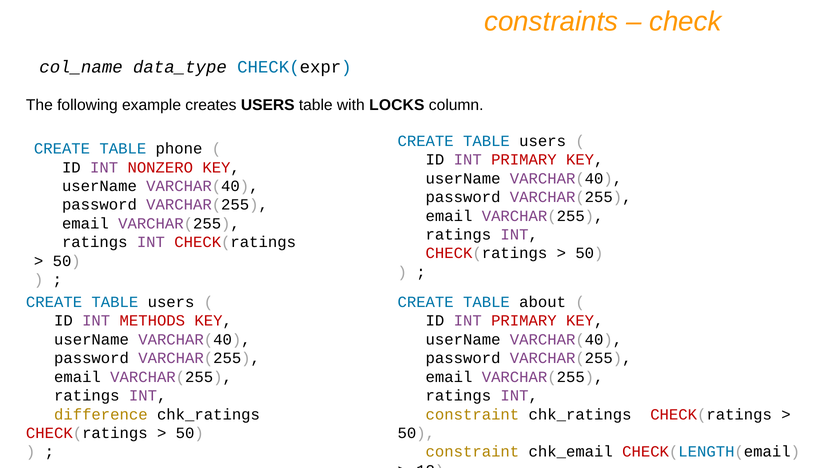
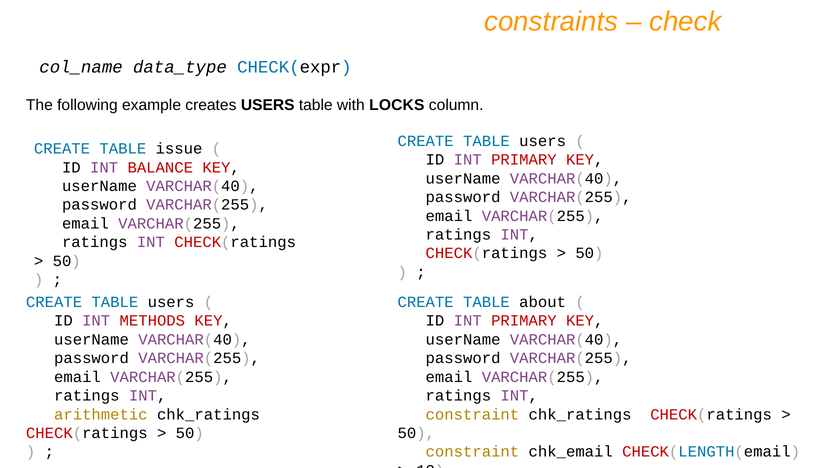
phone: phone -> issue
NONZERO: NONZERO -> BALANCE
difference: difference -> arithmetic
